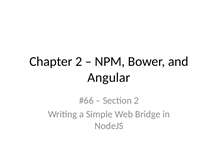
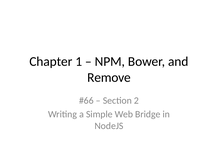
Chapter 2: 2 -> 1
Angular: Angular -> Remove
